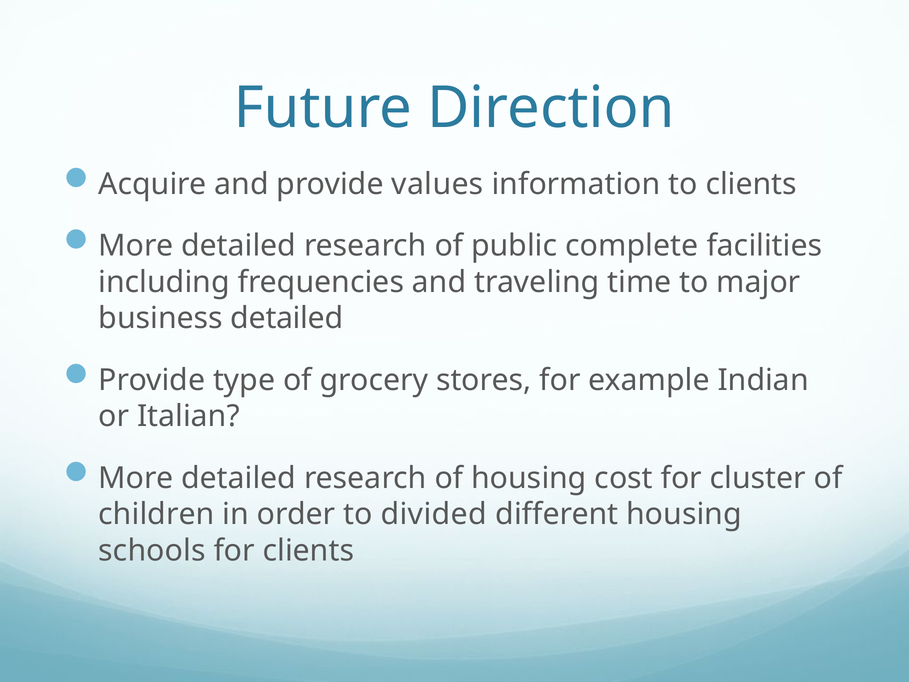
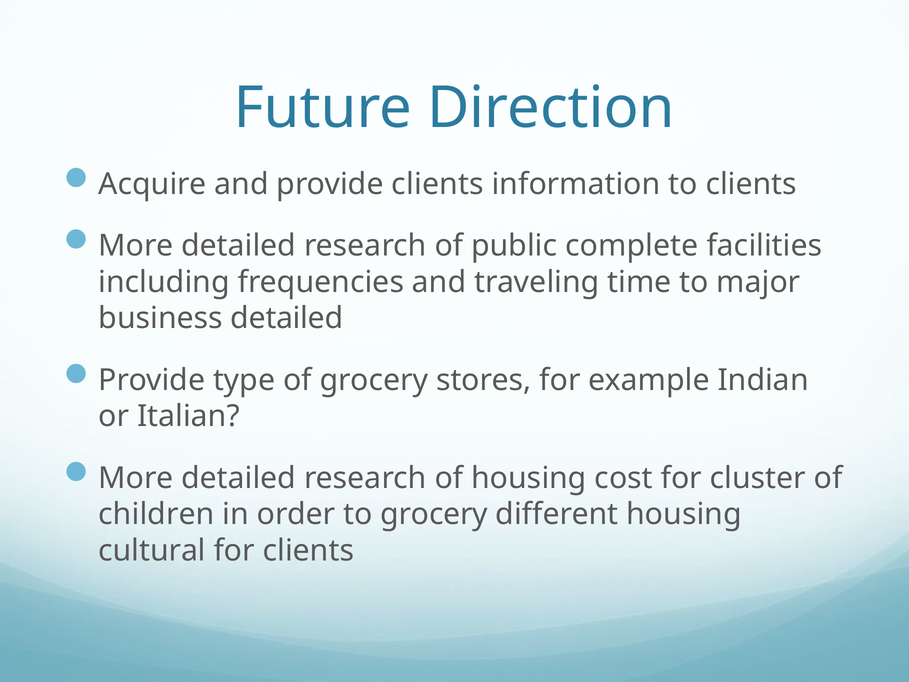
provide values: values -> clients
to divided: divided -> grocery
schools: schools -> cultural
